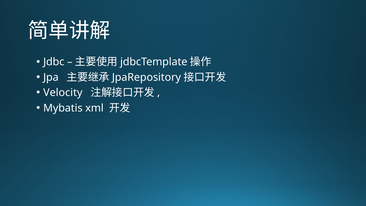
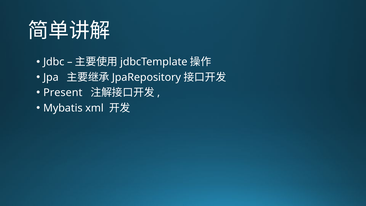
Velocity: Velocity -> Present
